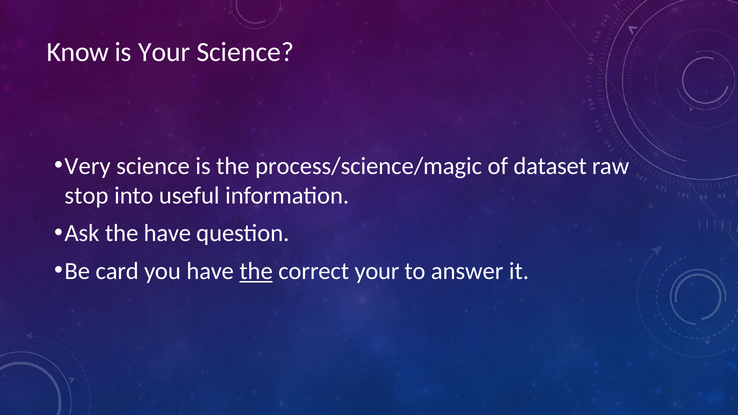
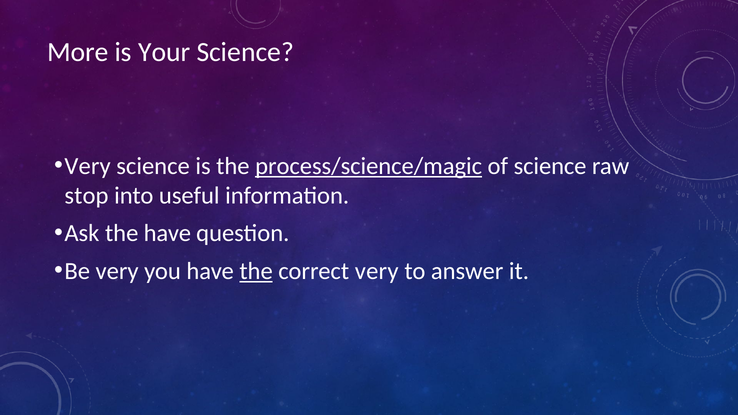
Know: Know -> More
process/science/magic underline: none -> present
of dataset: dataset -> science
Be card: card -> very
correct your: your -> very
